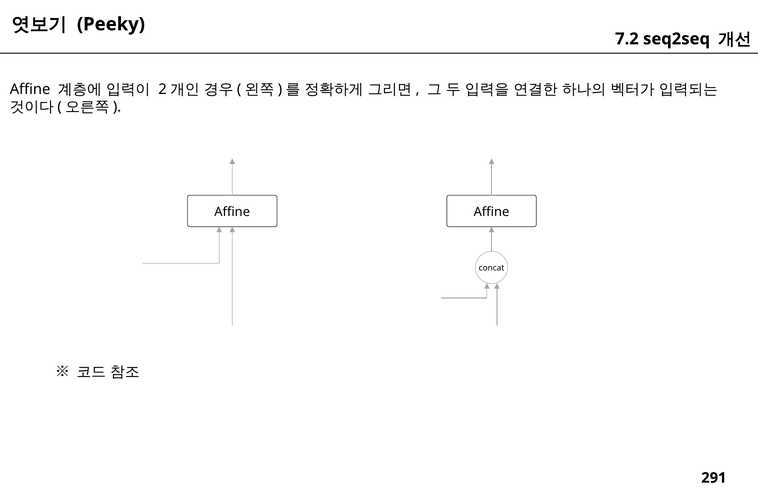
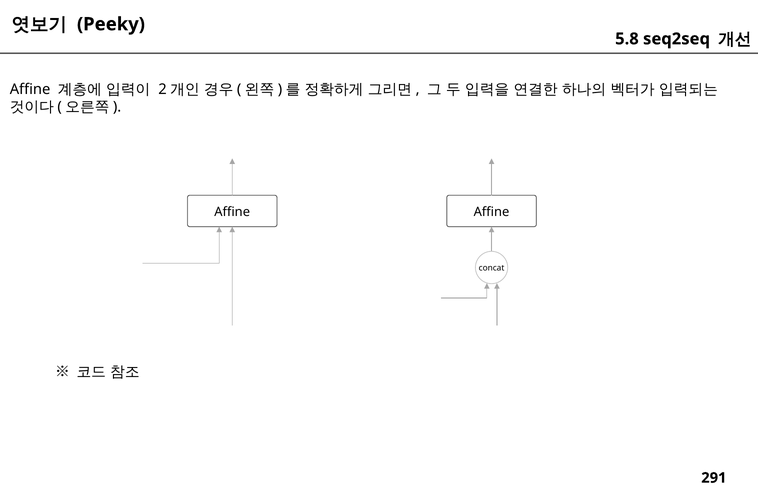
7.2: 7.2 -> 5.8
